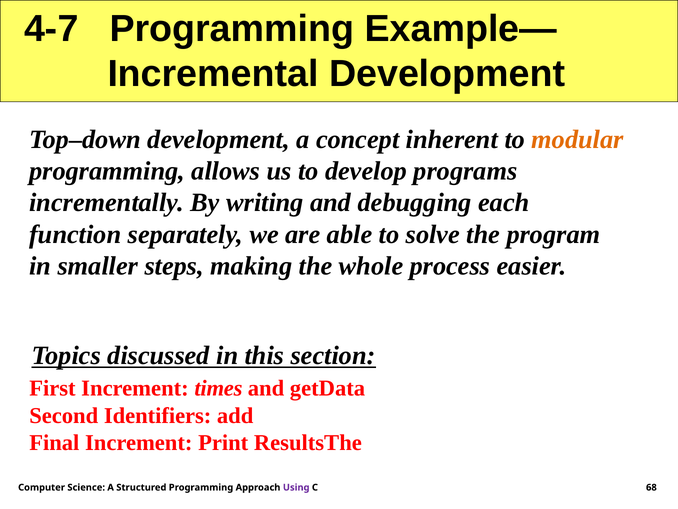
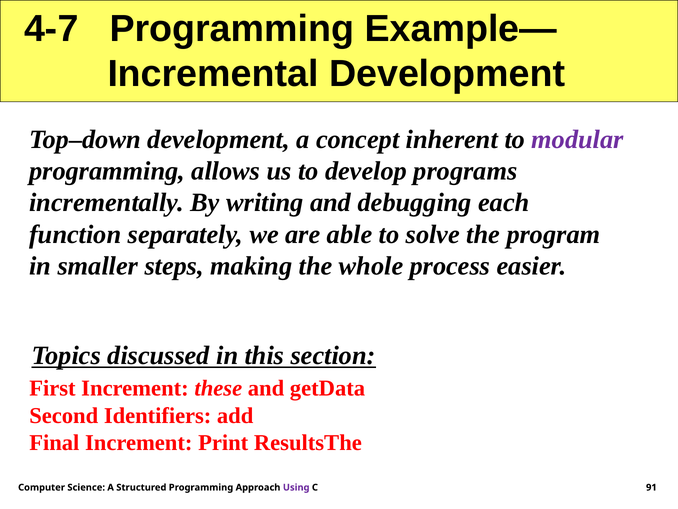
modular colour: orange -> purple
times: times -> these
68: 68 -> 91
